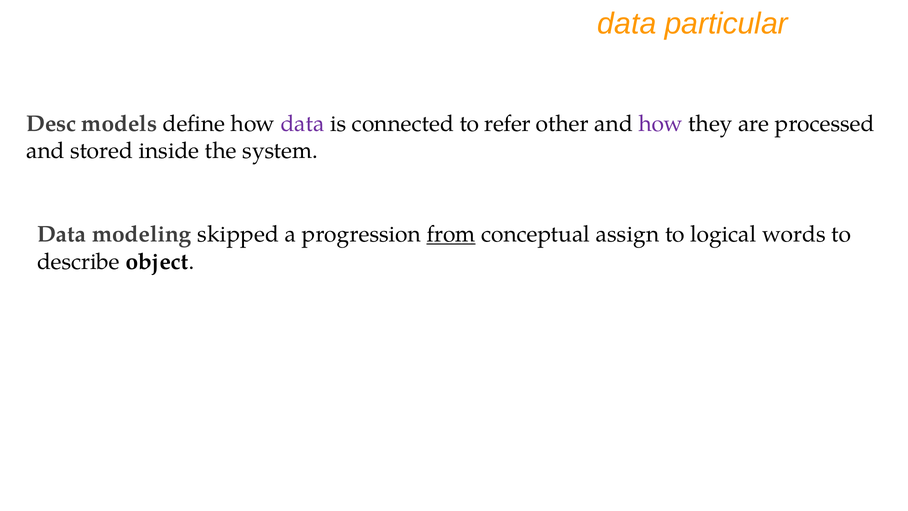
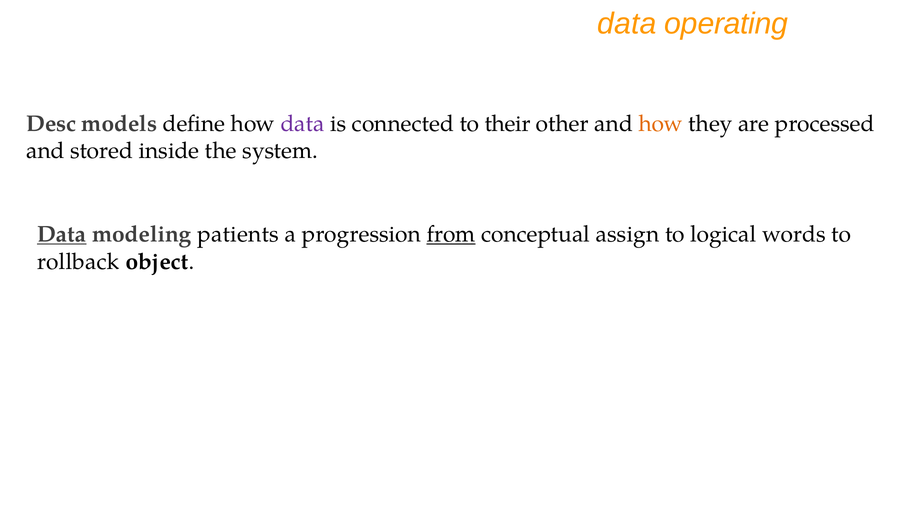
particular: particular -> operating
refer: refer -> their
how at (661, 124) colour: purple -> orange
Data at (62, 234) underline: none -> present
skipped: skipped -> patients
describe: describe -> rollback
